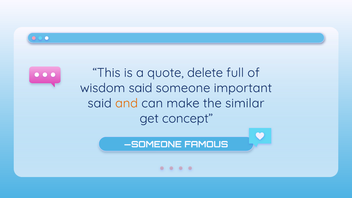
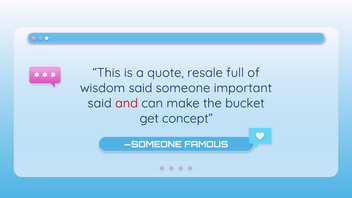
delete: delete -> resale
and colour: orange -> red
similar: similar -> bucket
